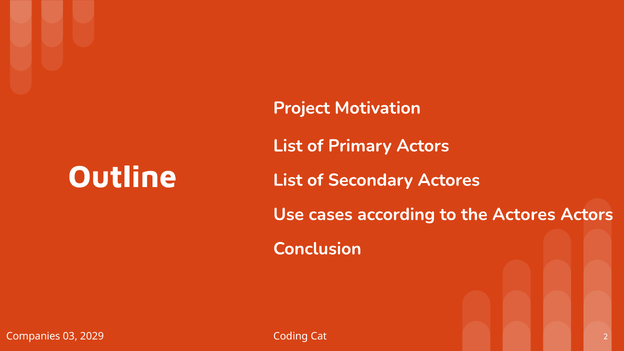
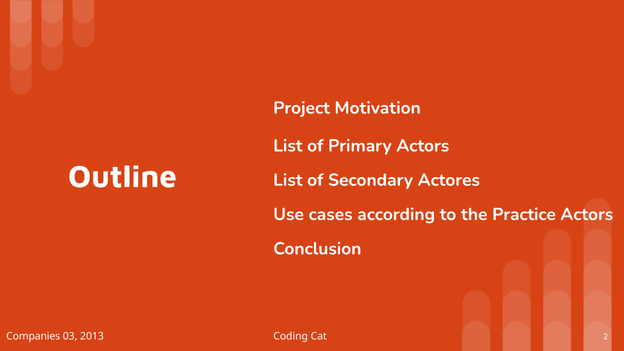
the Actores: Actores -> Practice
2029: 2029 -> 2013
